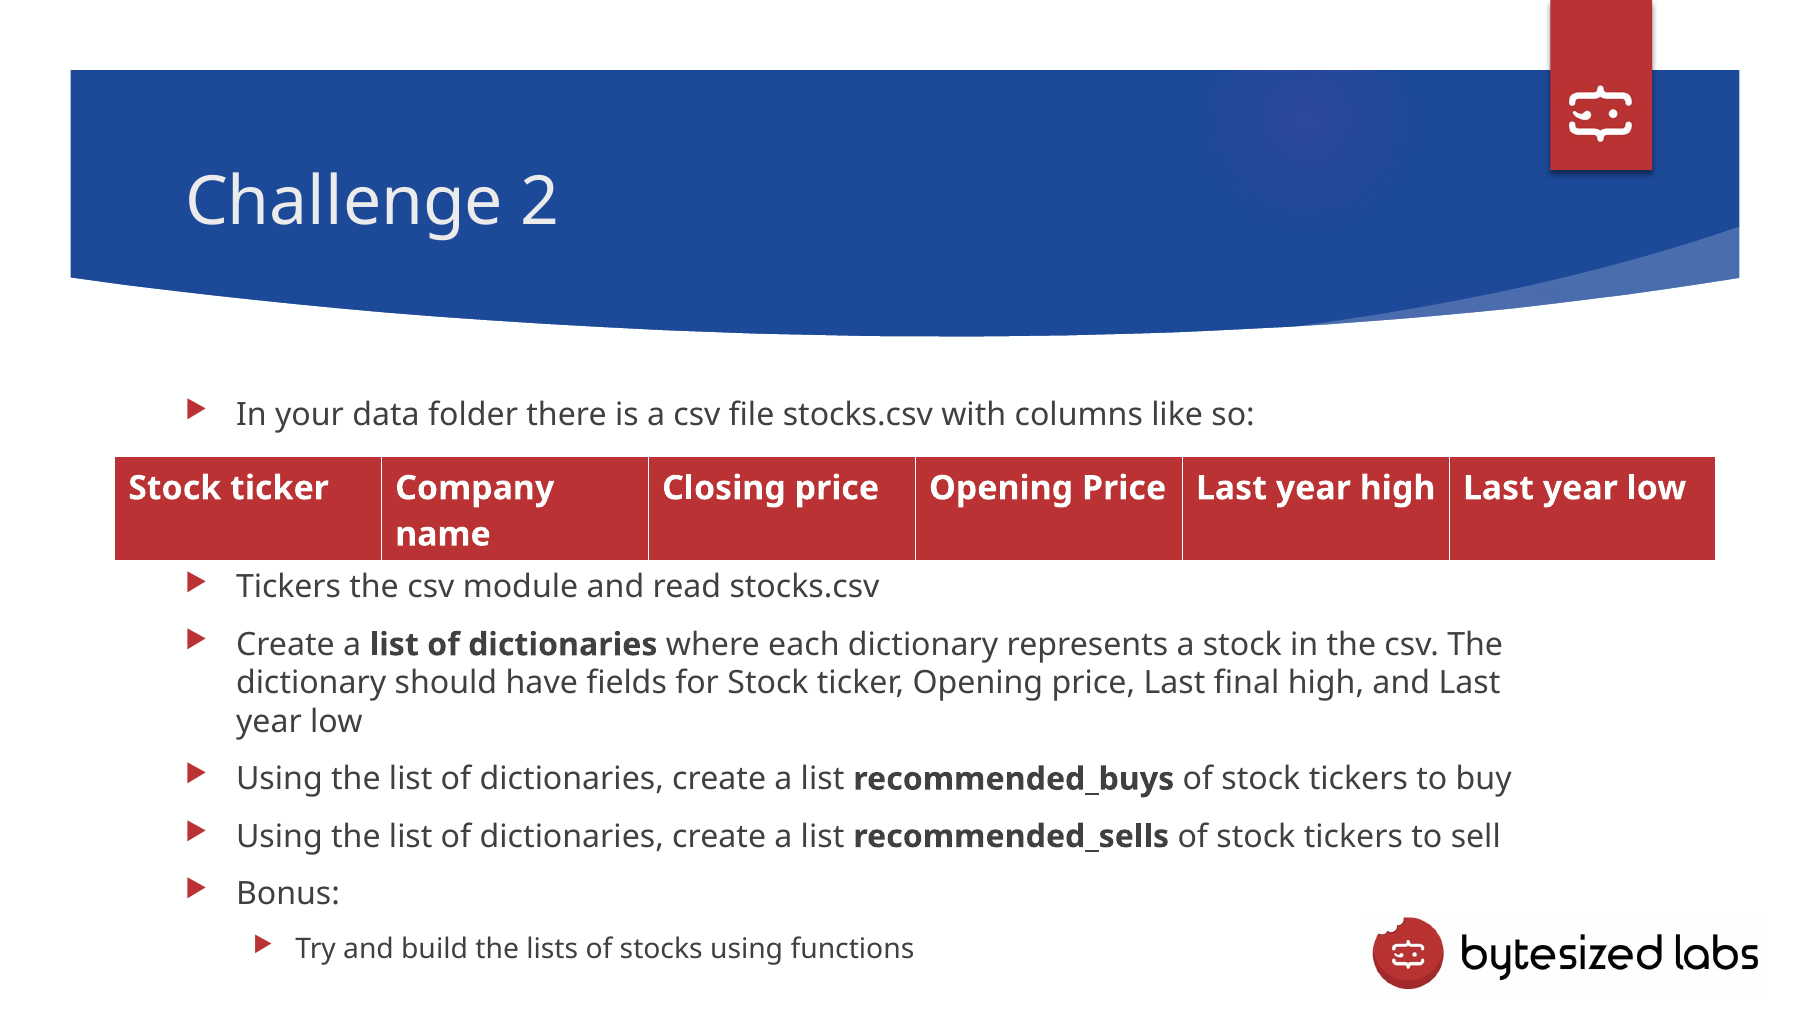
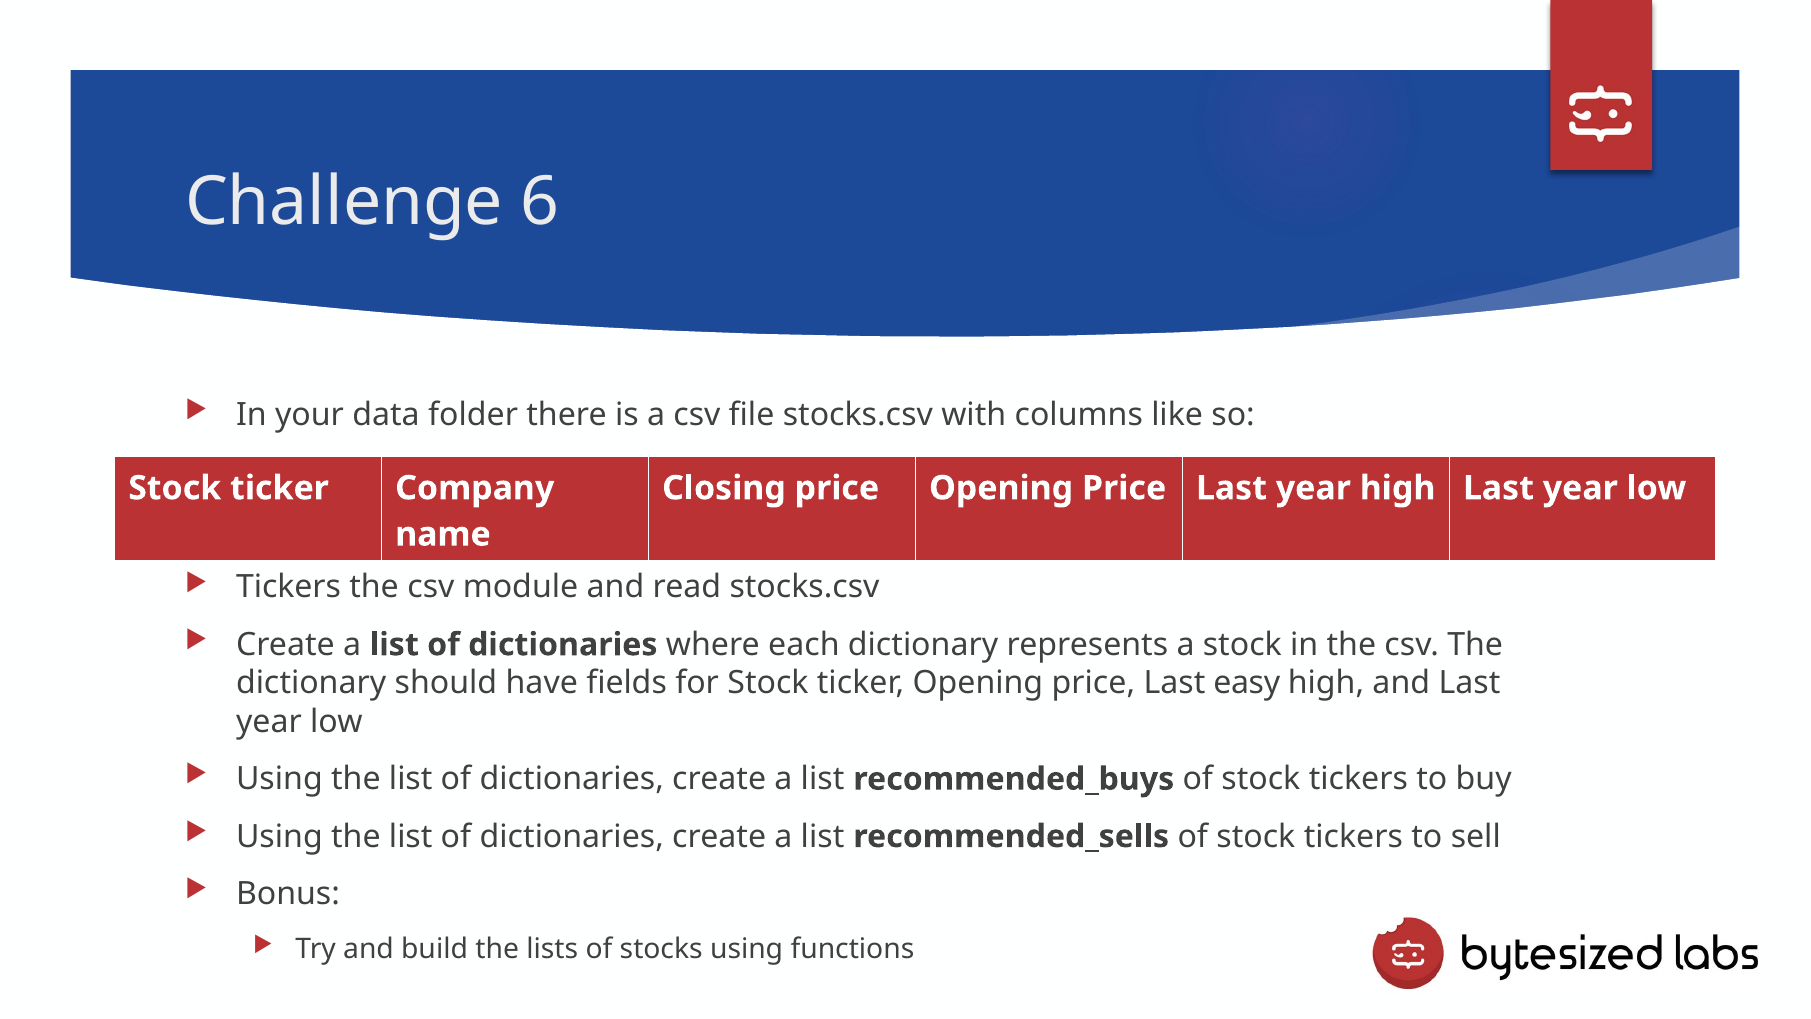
2: 2 -> 6
final: final -> easy
